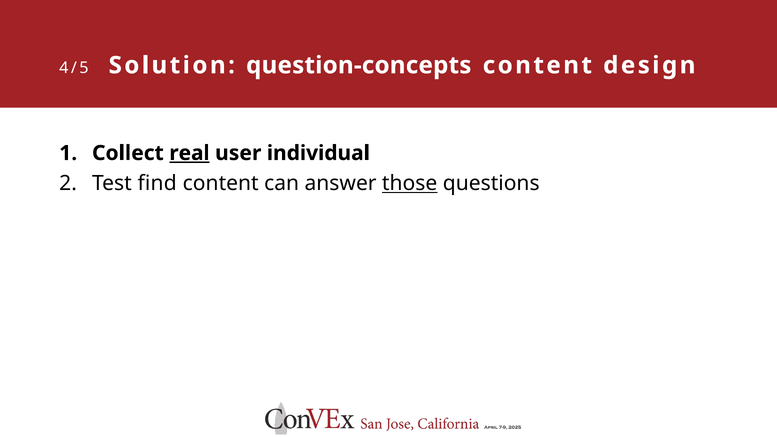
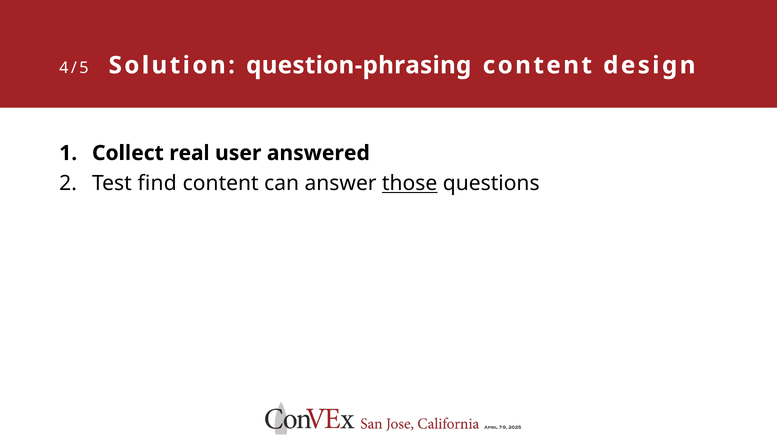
question-concepts: question-concepts -> question-phrasing
real underline: present -> none
individual: individual -> answered
